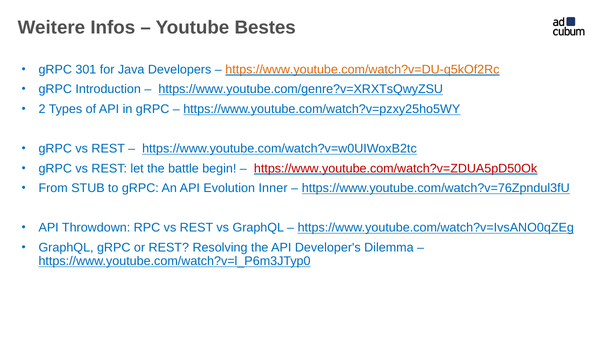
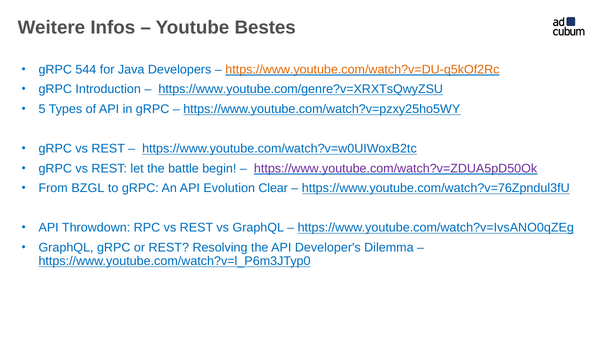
301: 301 -> 544
2: 2 -> 5
https://www.youtube.com/watch?v=ZDUA5pD50Ok colour: red -> purple
STUB: STUB -> BZGL
Inner: Inner -> Clear
